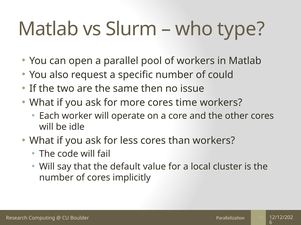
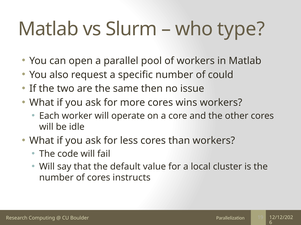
time: time -> wins
implicitly: implicitly -> instructs
